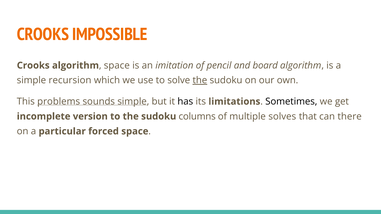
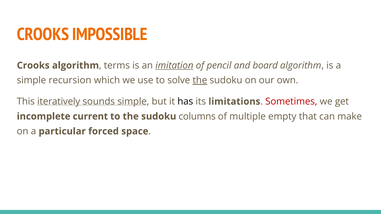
algorithm space: space -> terms
imitation underline: none -> present
problems: problems -> iteratively
Sometimes colour: black -> red
version: version -> current
solves: solves -> empty
there: there -> make
